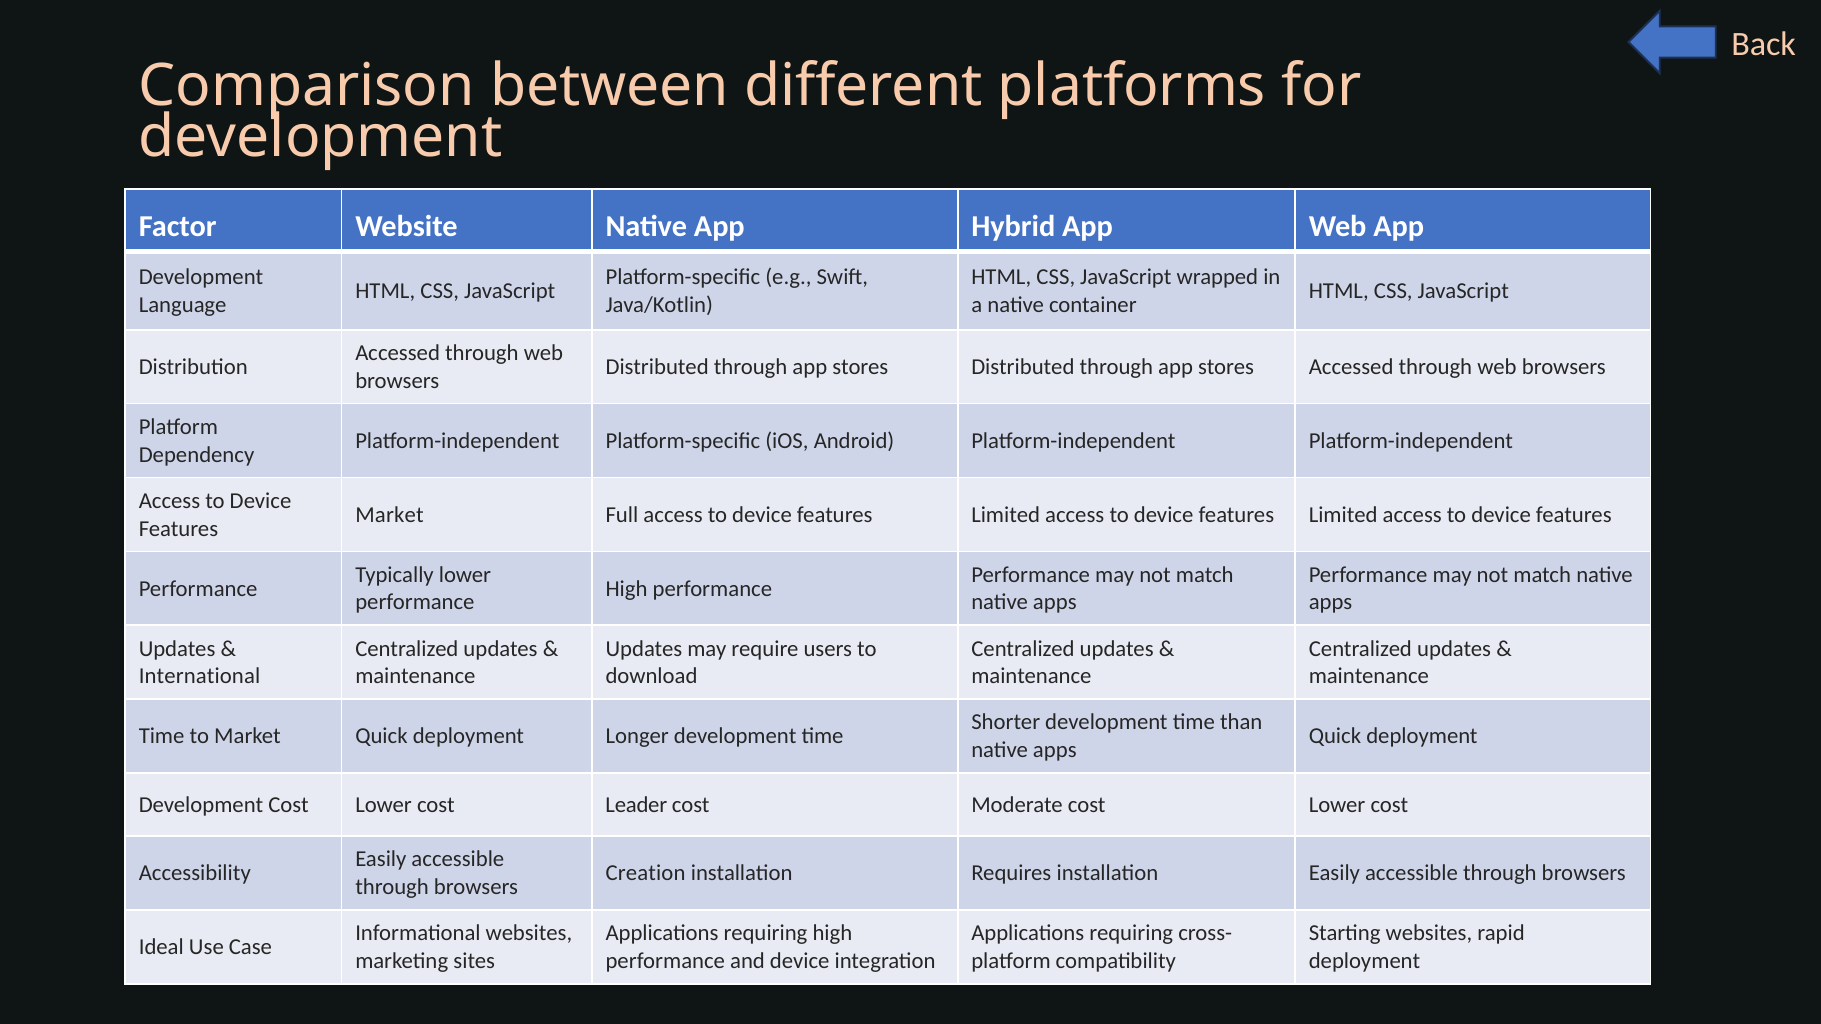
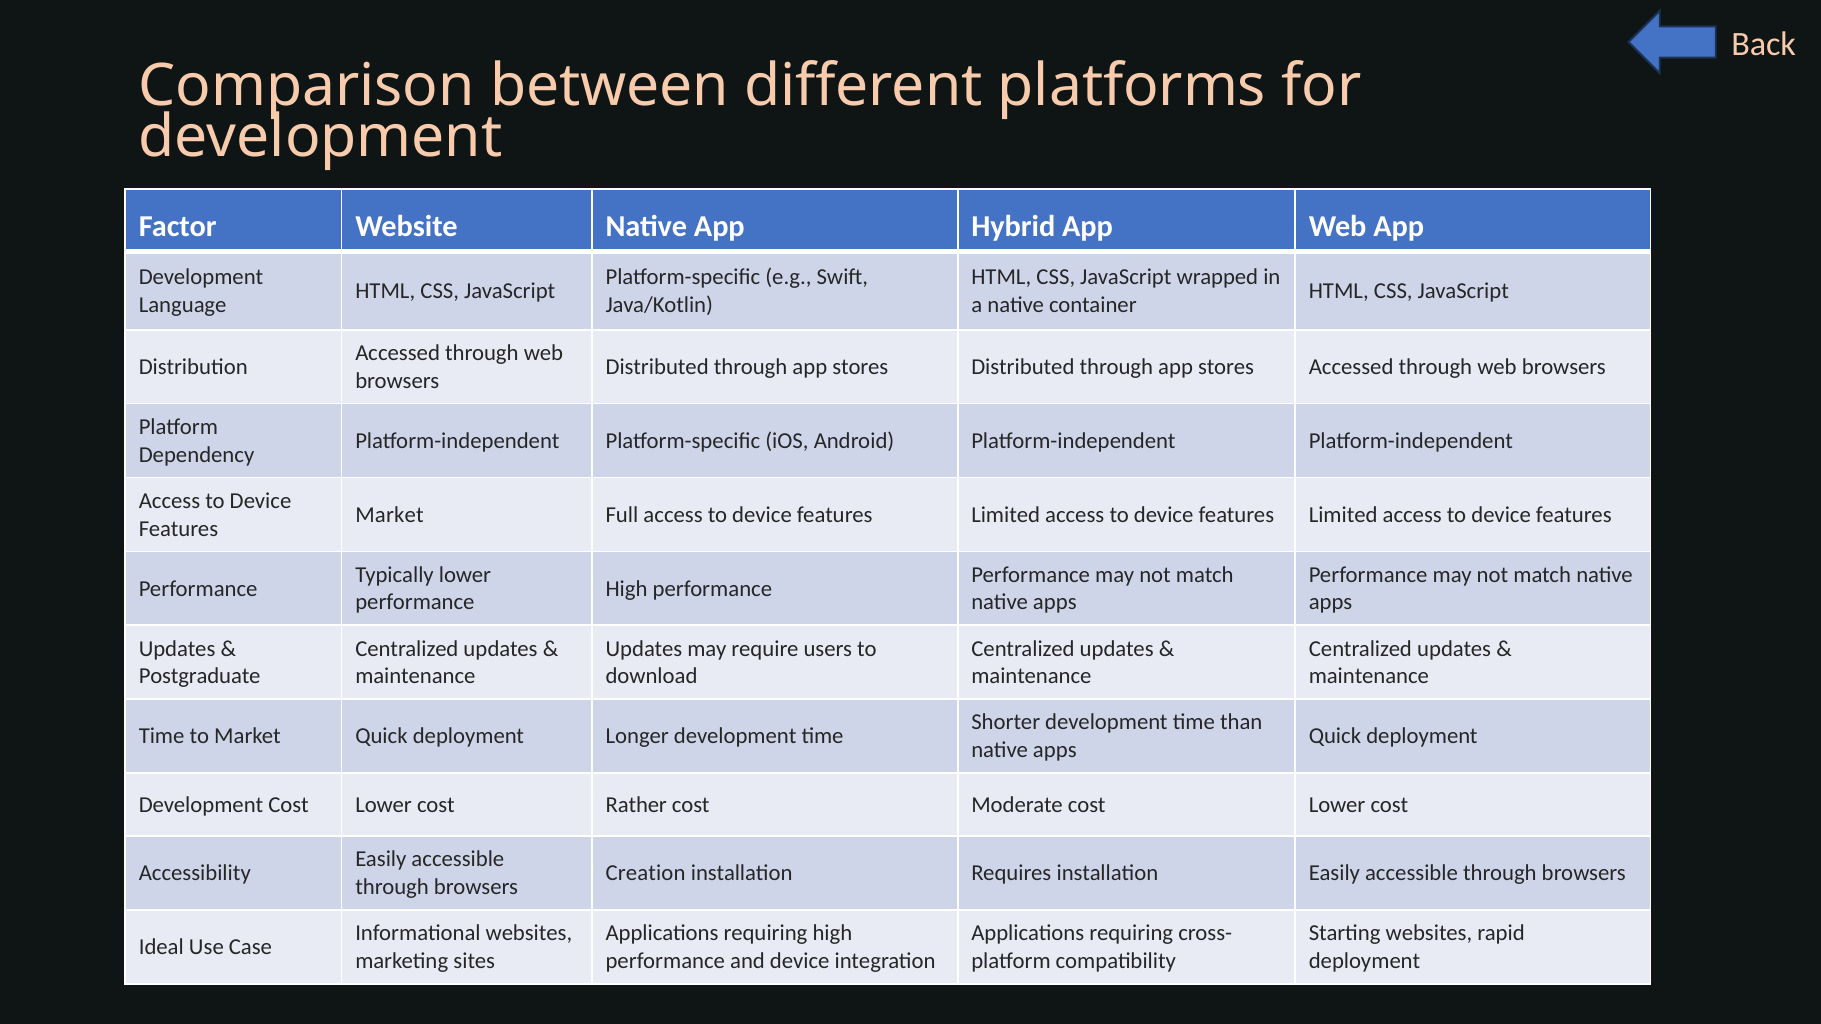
International: International -> Postgraduate
Leader: Leader -> Rather
